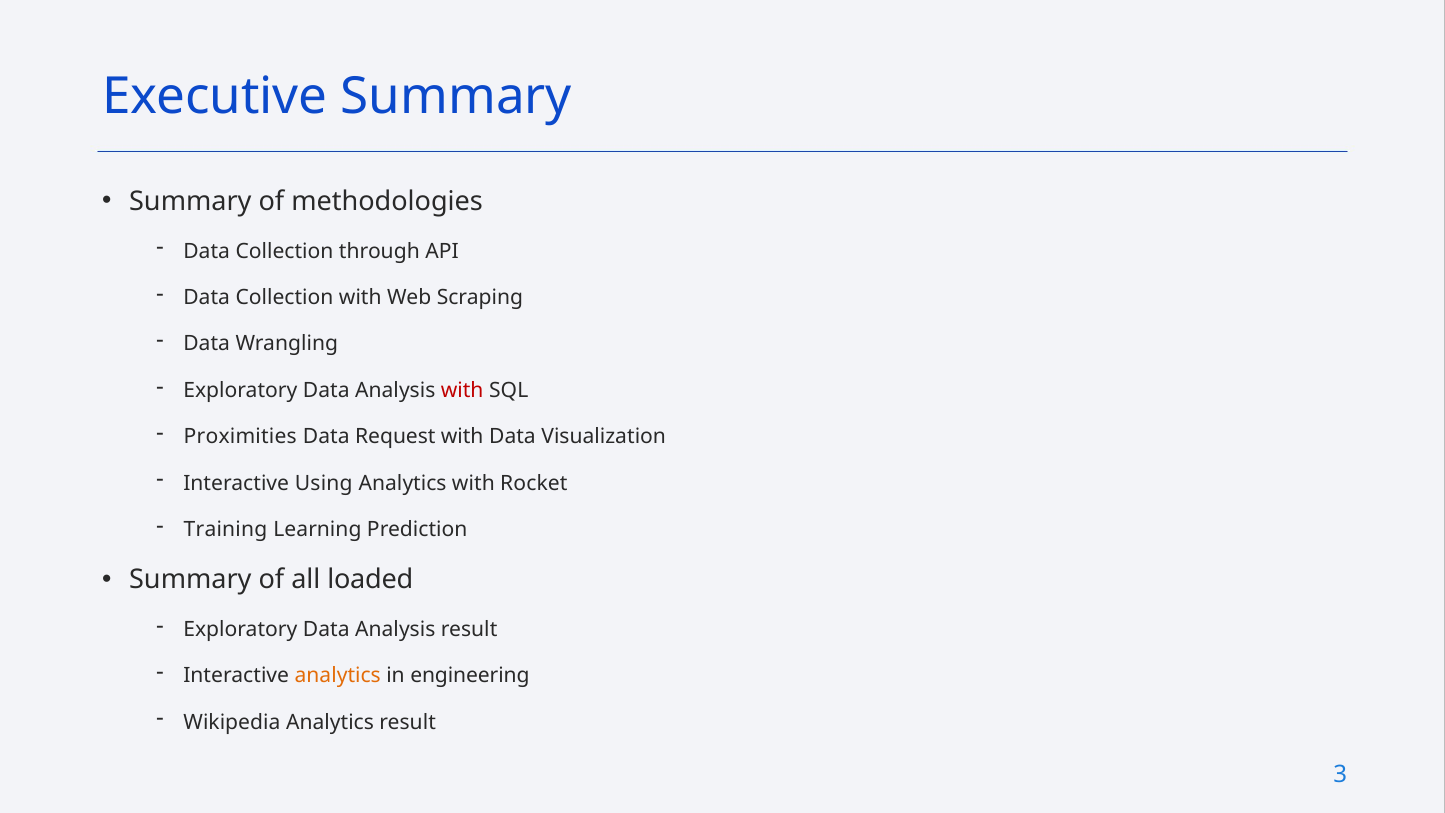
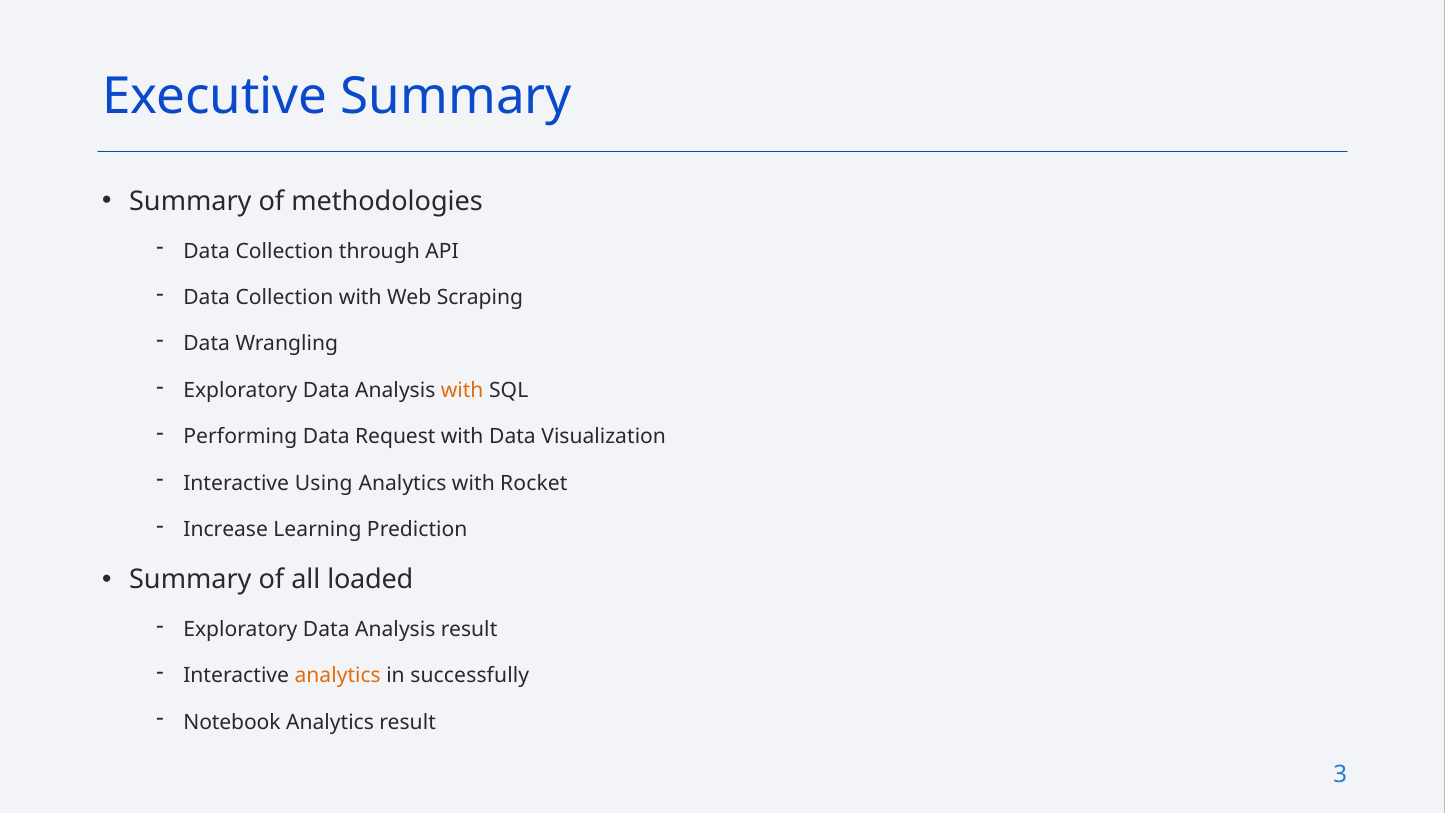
with at (462, 390) colour: red -> orange
Proximities: Proximities -> Performing
Training: Training -> Increase
engineering: engineering -> successfully
Wikipedia: Wikipedia -> Notebook
